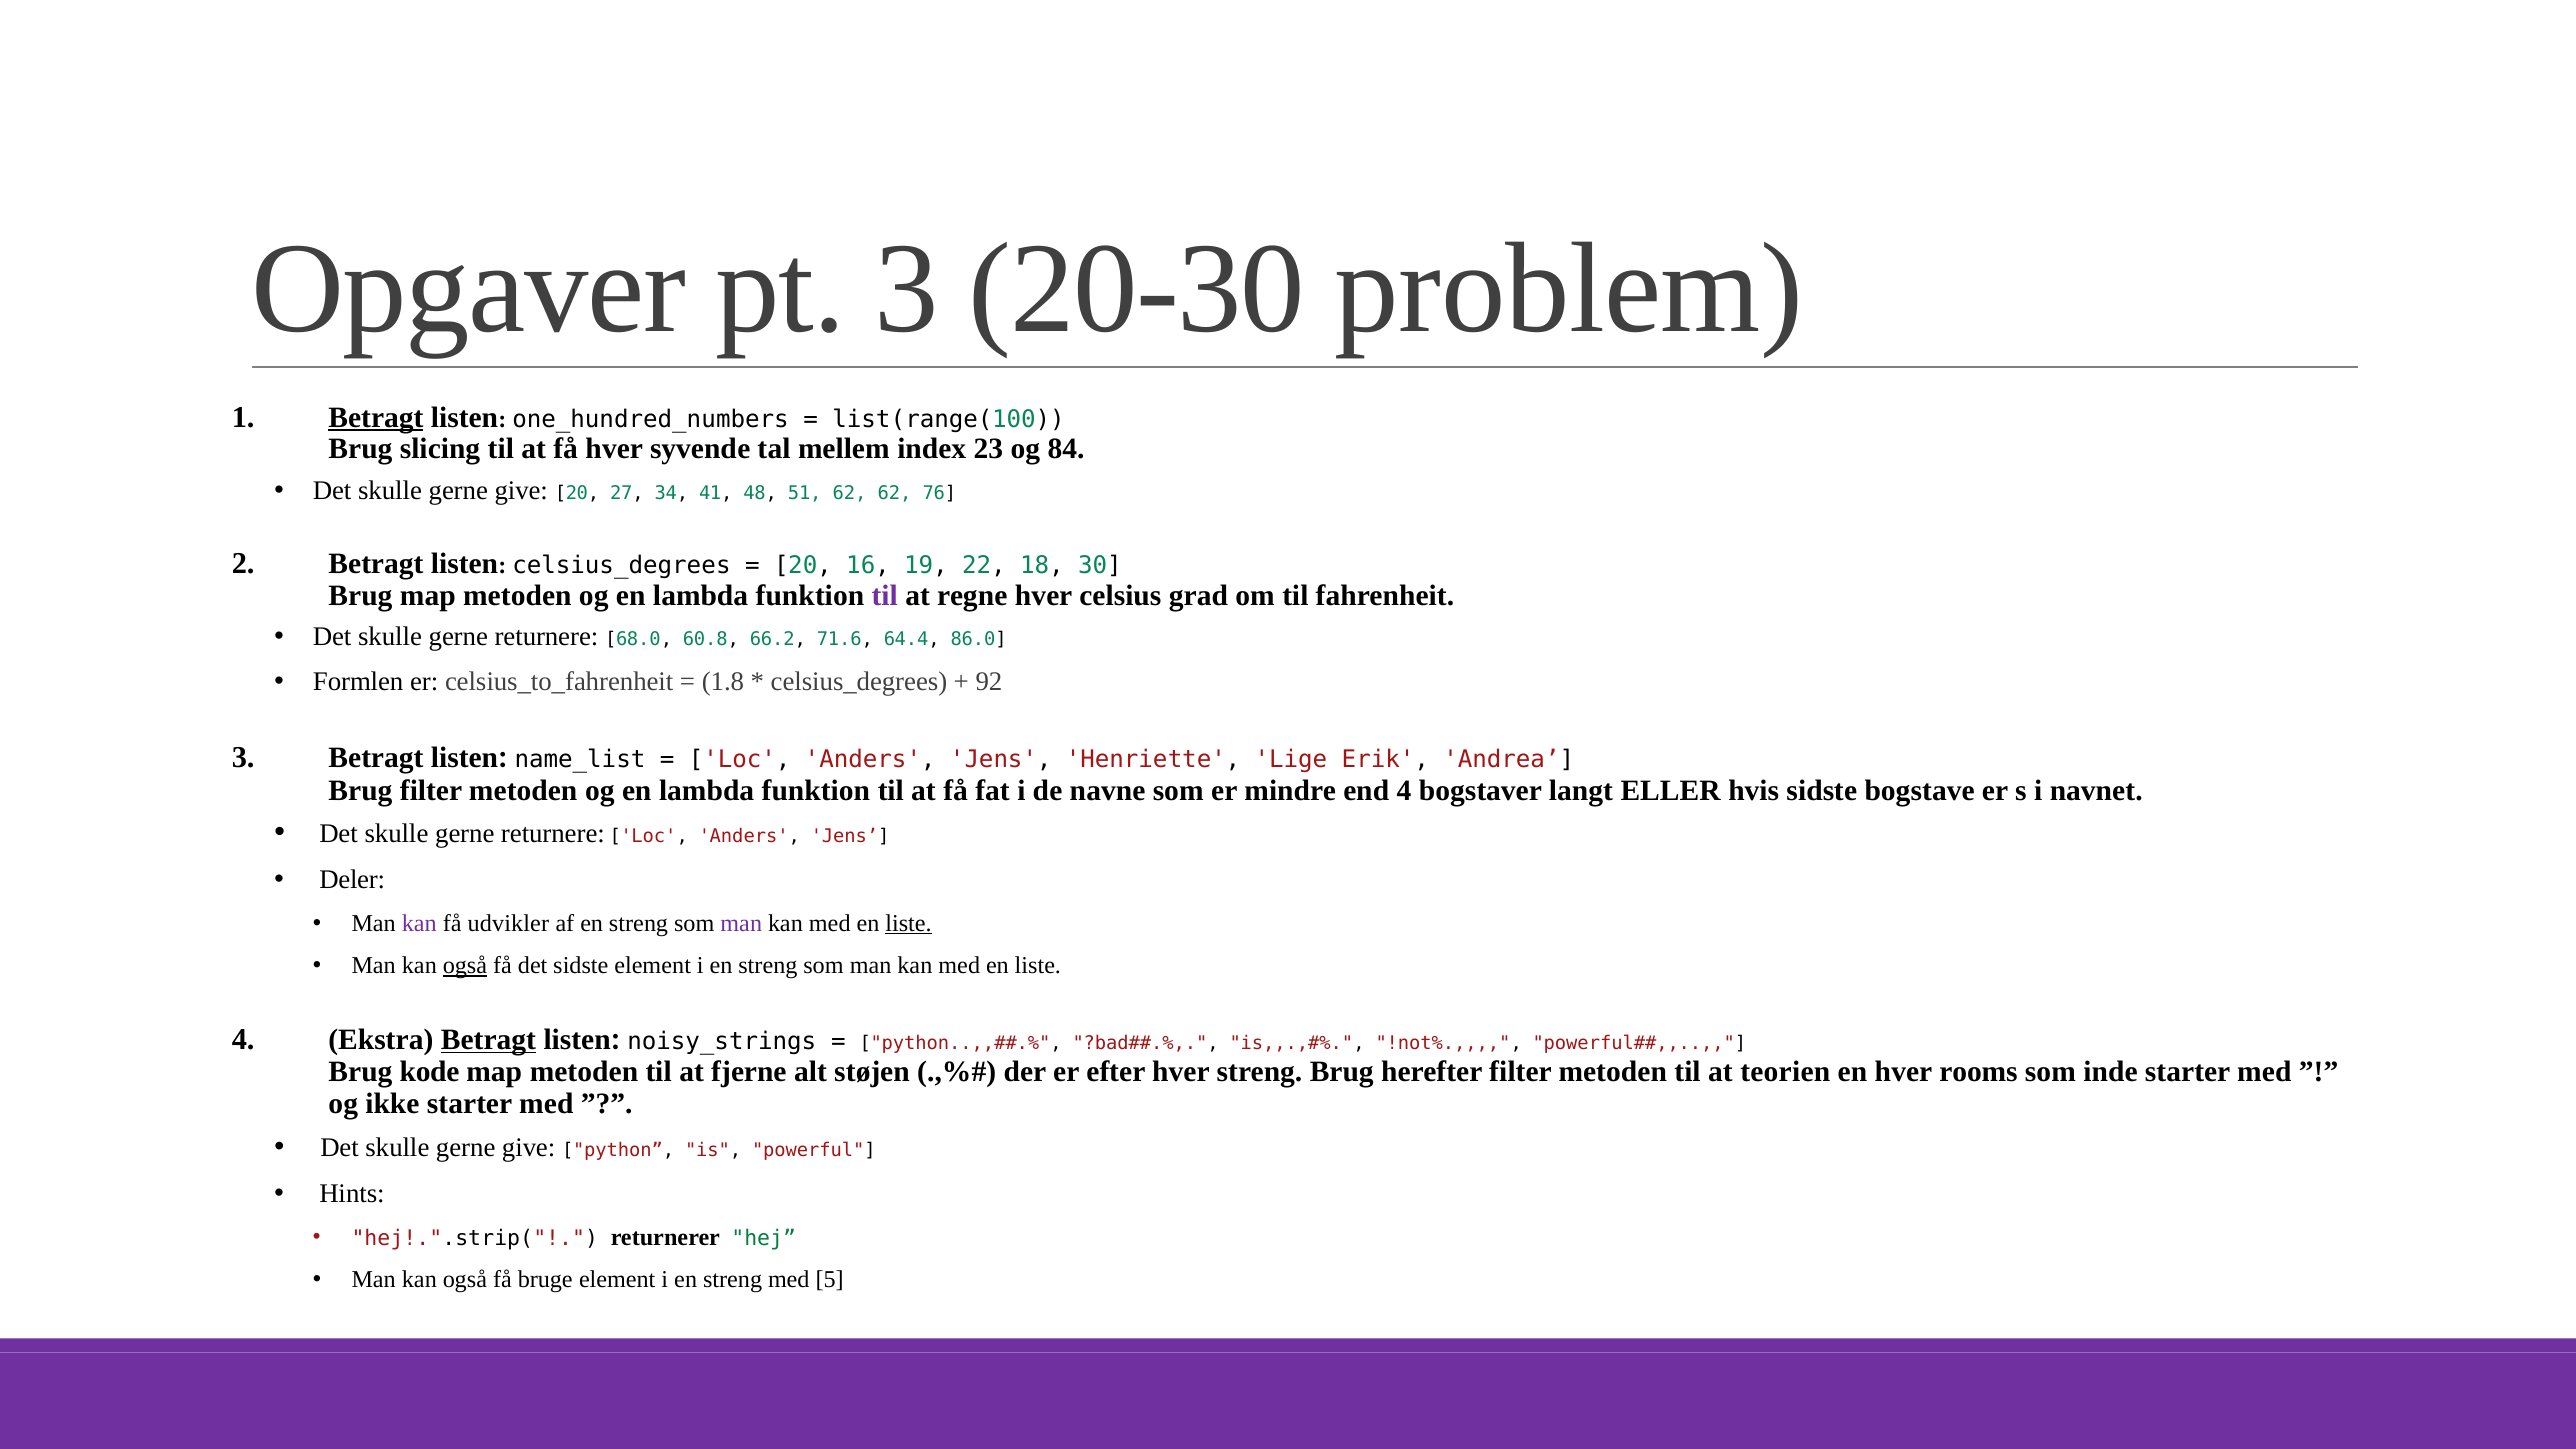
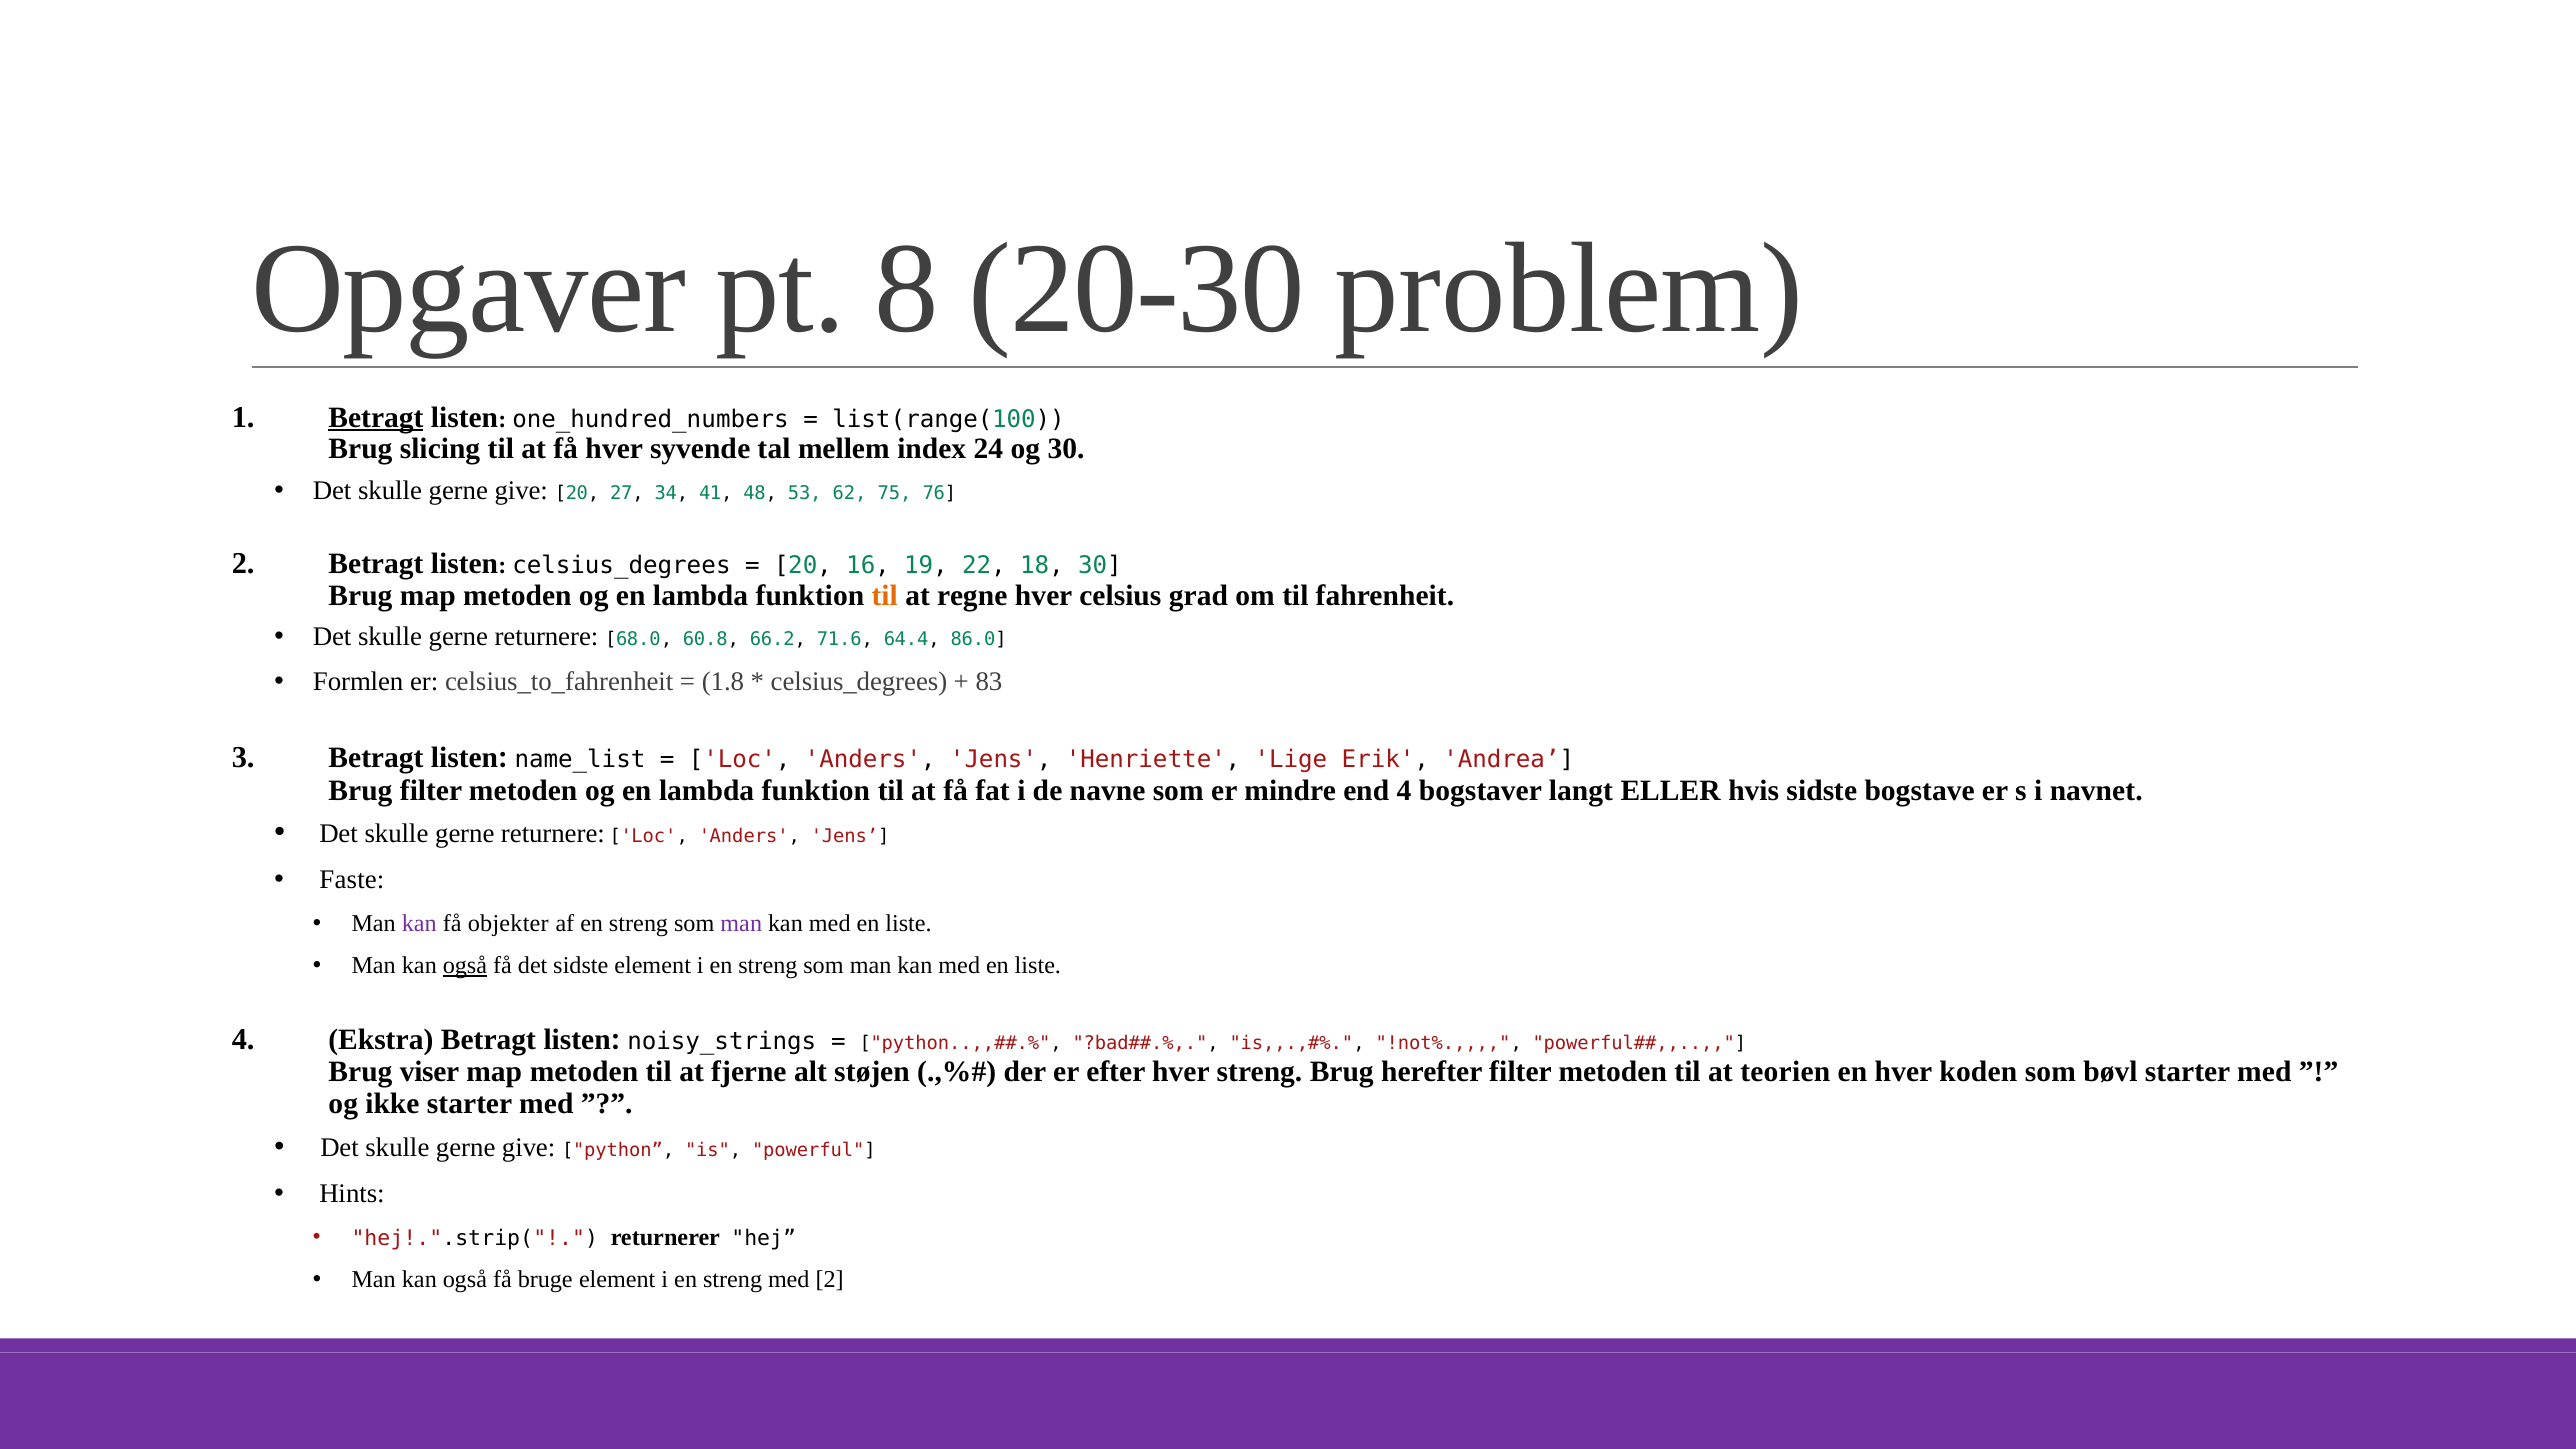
pt 3: 3 -> 8
23: 23 -> 24
og 84: 84 -> 30
51: 51 -> 53
62 62: 62 -> 75
til at (885, 596) colour: purple -> orange
92: 92 -> 83
Deler: Deler -> Faste
udvikler: udvikler -> objekter
liste at (909, 923) underline: present -> none
Betragt at (489, 1040) underline: present -> none
kode: kode -> viser
rooms: rooms -> koden
inde: inde -> bøvl
hej colour: green -> black
med 5: 5 -> 2
